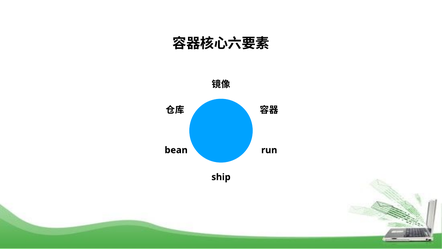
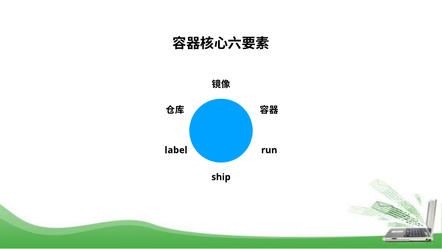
bean: bean -> label
